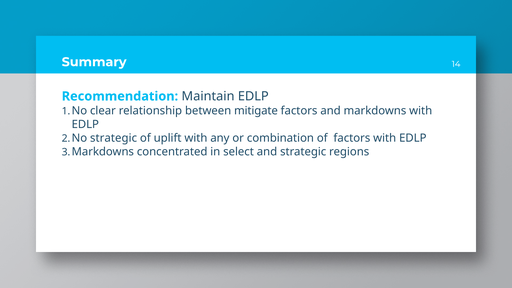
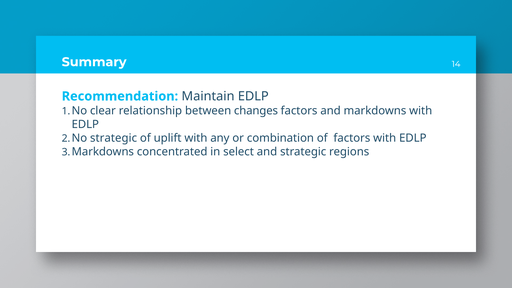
mitigate: mitigate -> changes
